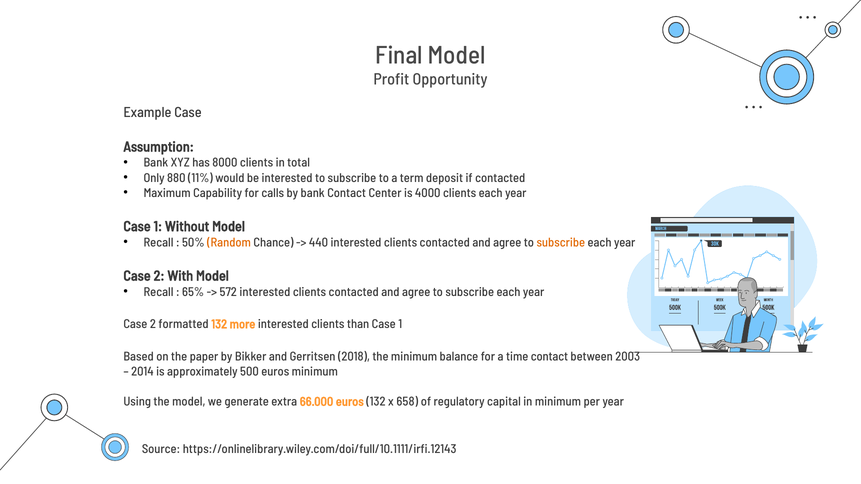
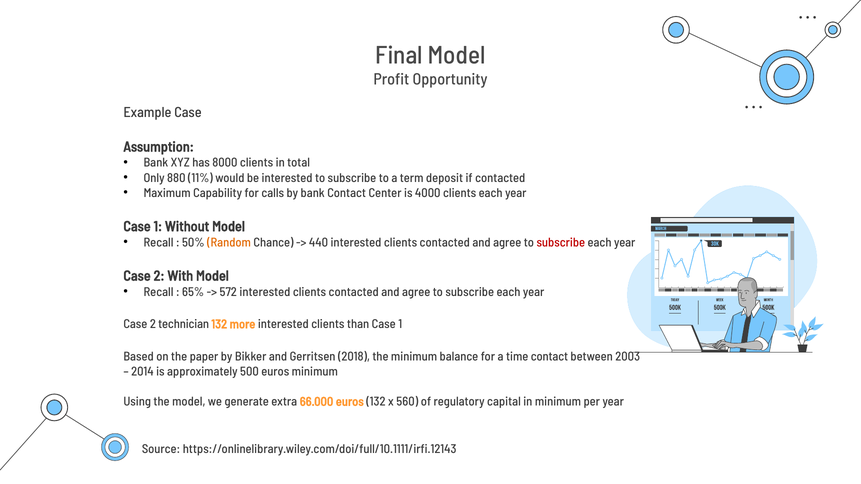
subscribe at (561, 243) colour: orange -> red
formatted: formatted -> technician
658: 658 -> 560
